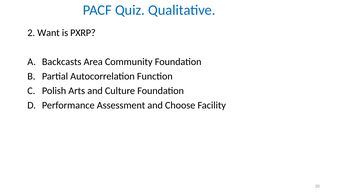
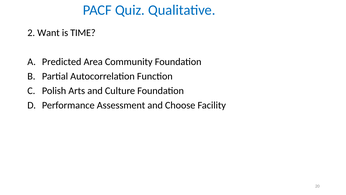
PXRP: PXRP -> TIME
Backcasts: Backcasts -> Predicted
